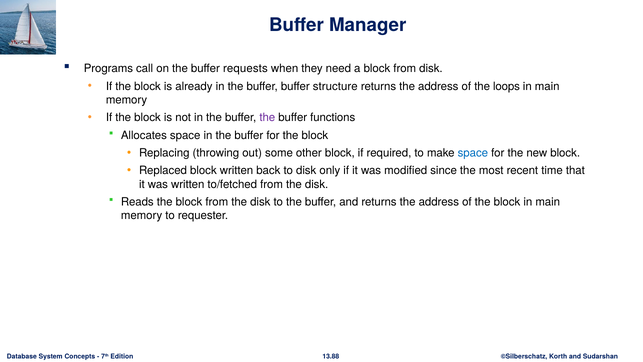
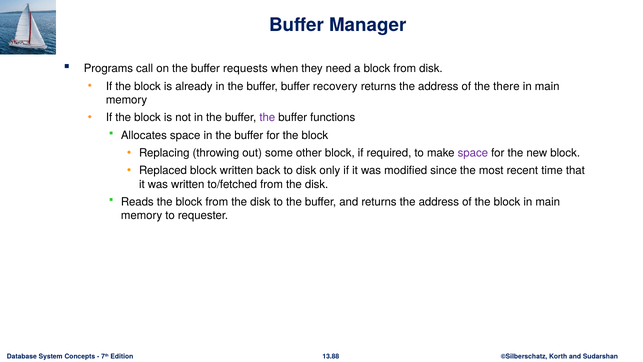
structure: structure -> recovery
loops: loops -> there
space at (473, 153) colour: blue -> purple
